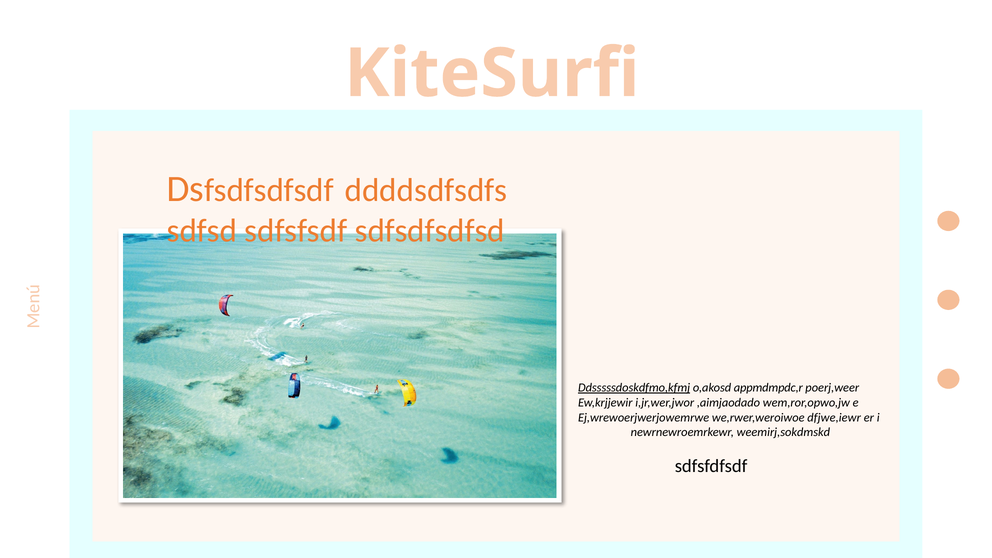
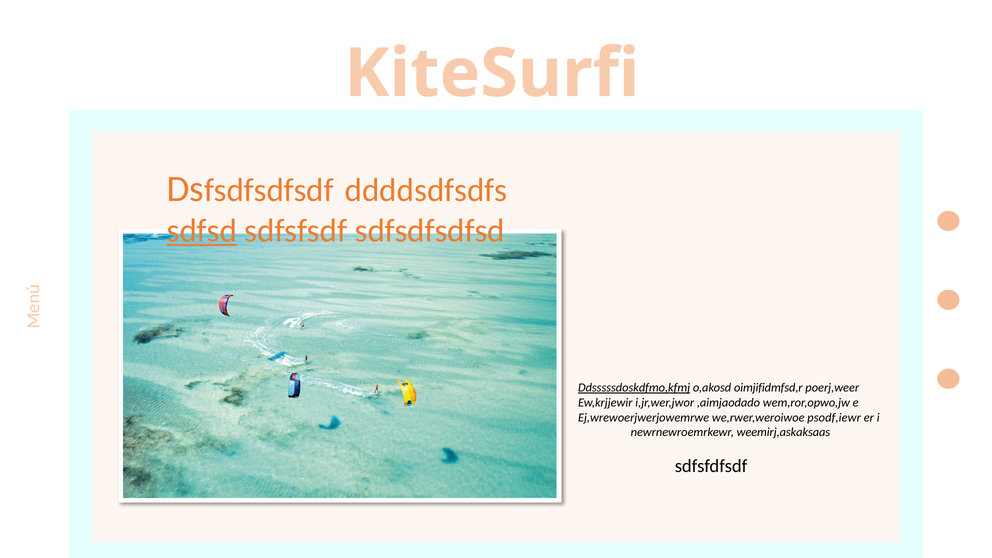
sdfsd underline: none -> present
appmdmpdc,r: appmdmpdc,r -> oimjifidmfsd,r
dfjwe,iewr: dfjwe,iewr -> psodf,iewr
weemirj,sokdmskd: weemirj,sokdmskd -> weemirj,askaksaas
